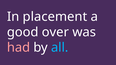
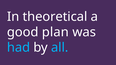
placement: placement -> theoretical
over: over -> plan
had colour: pink -> light blue
